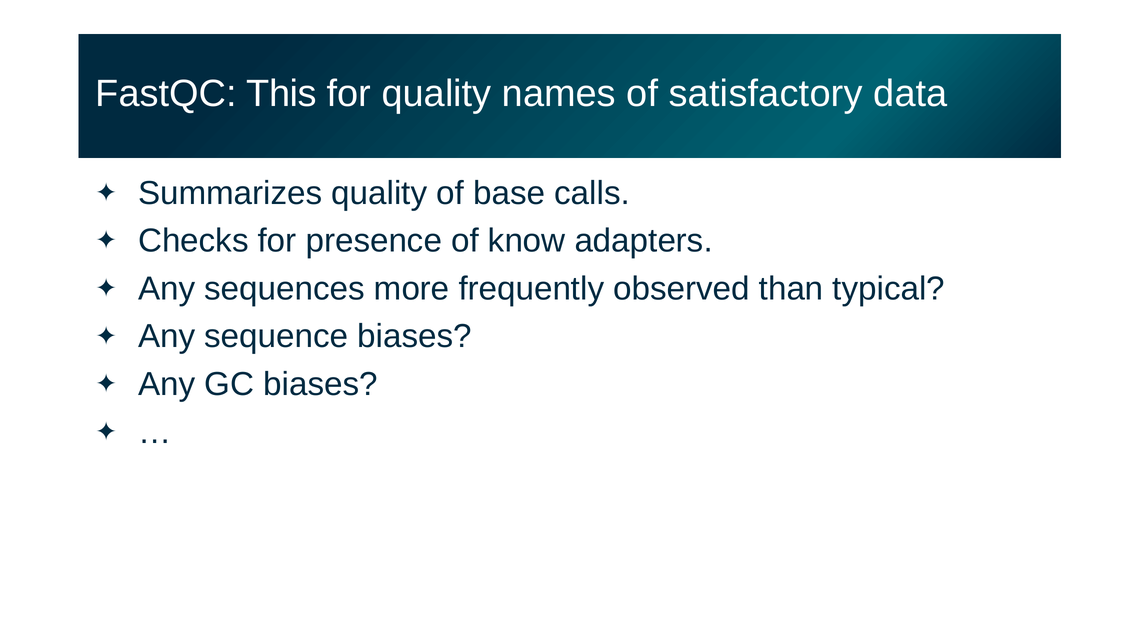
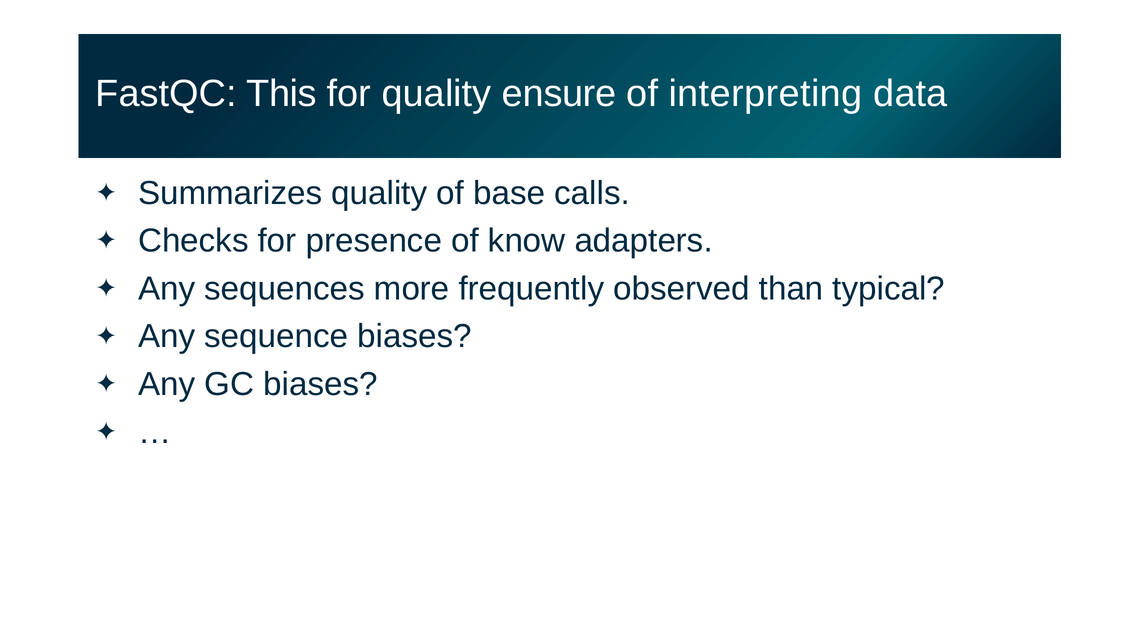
names: names -> ensure
satisfactory: satisfactory -> interpreting
